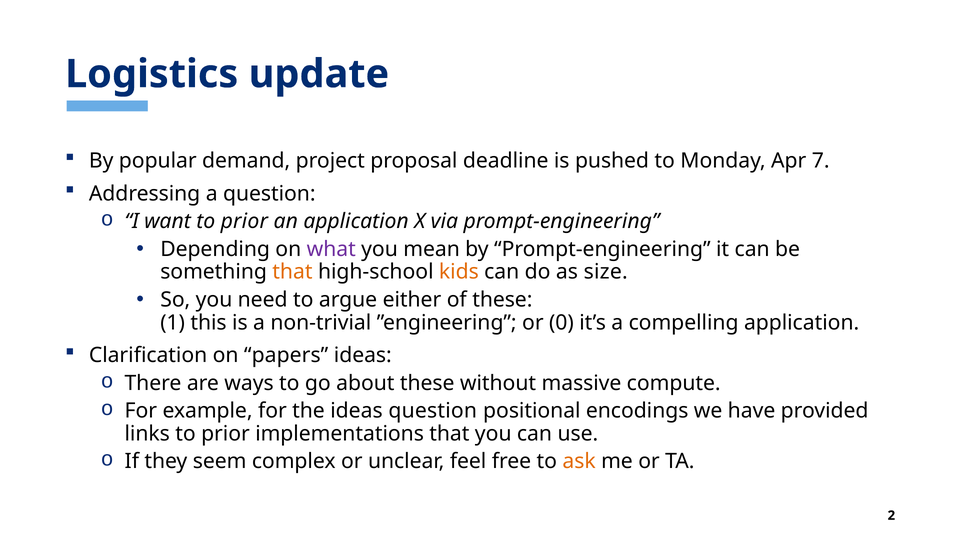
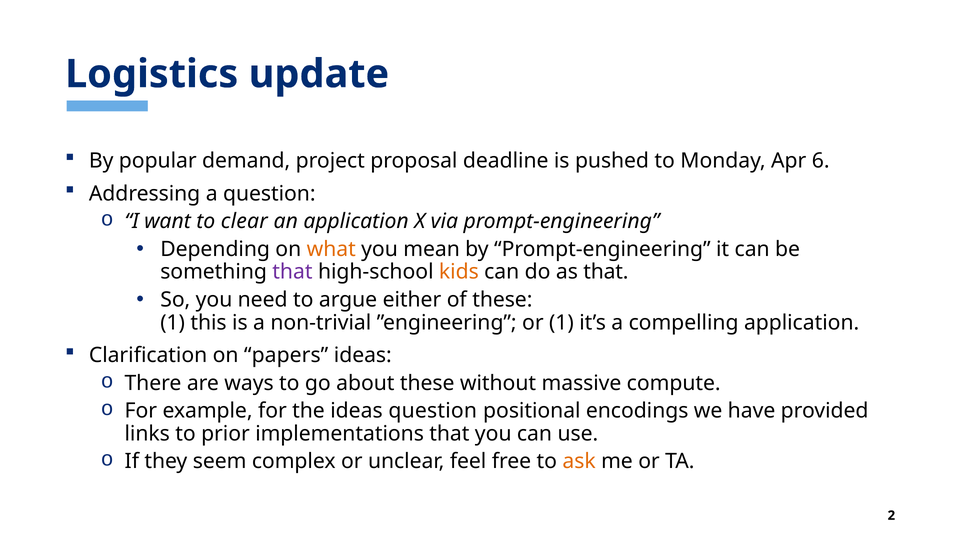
7: 7 -> 6
want to prior: prior -> clear
what colour: purple -> orange
that at (292, 272) colour: orange -> purple
as size: size -> that
or 0: 0 -> 1
